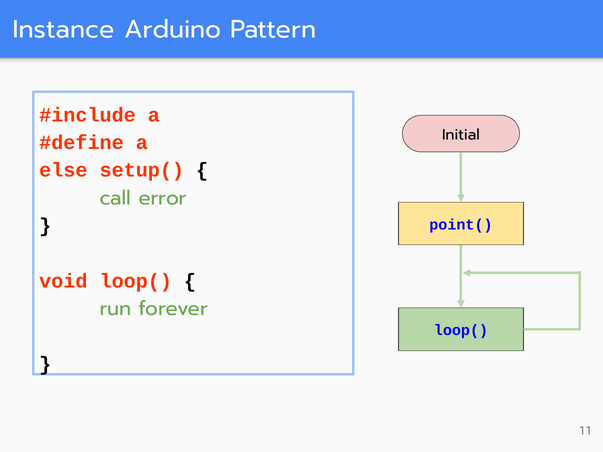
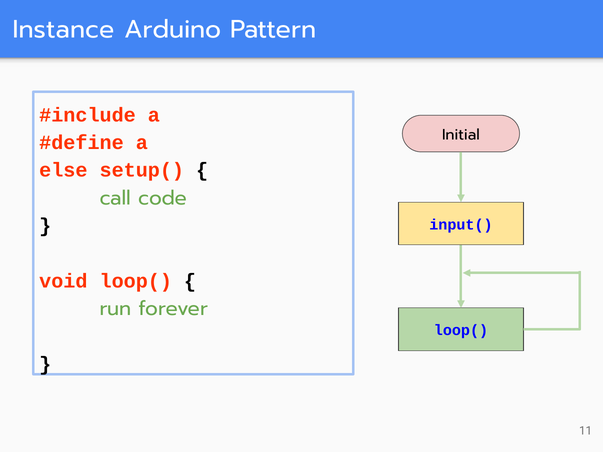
error: error -> code
point(: point( -> input(
